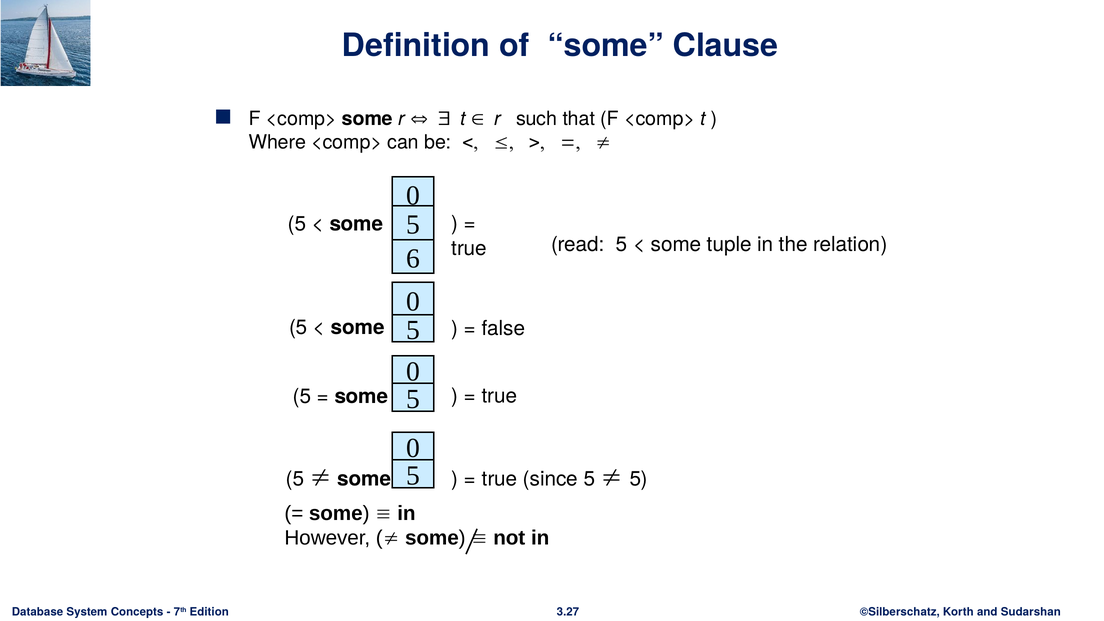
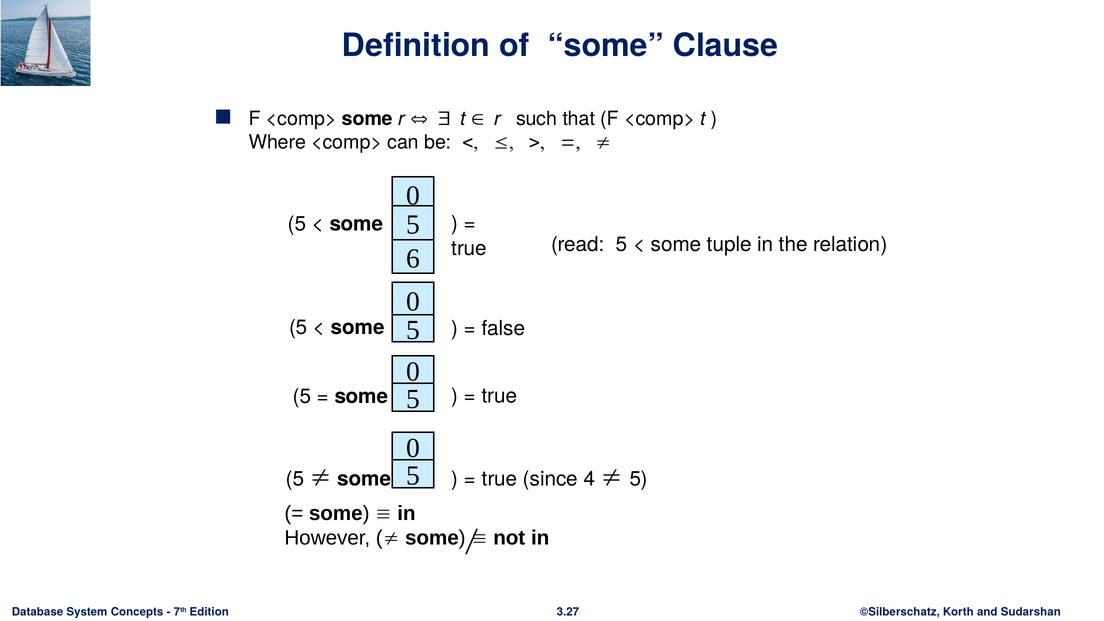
since 5: 5 -> 4
